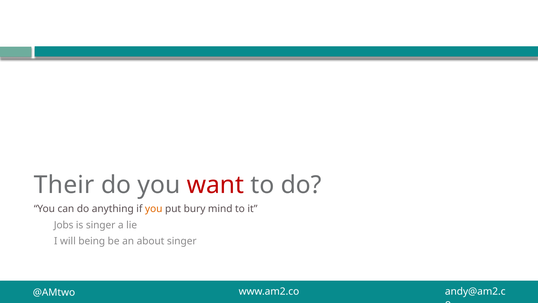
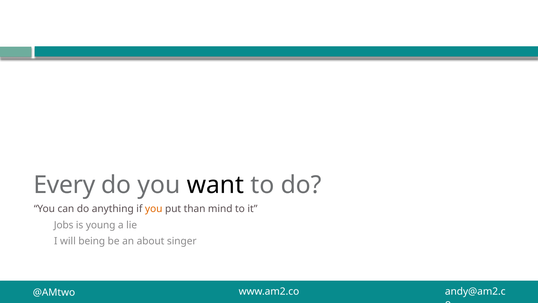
Their: Their -> Every
want colour: red -> black
bury: bury -> than
is singer: singer -> young
